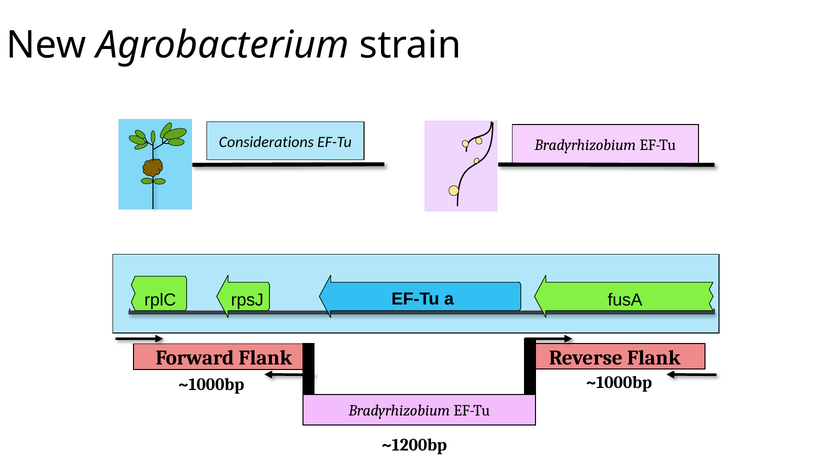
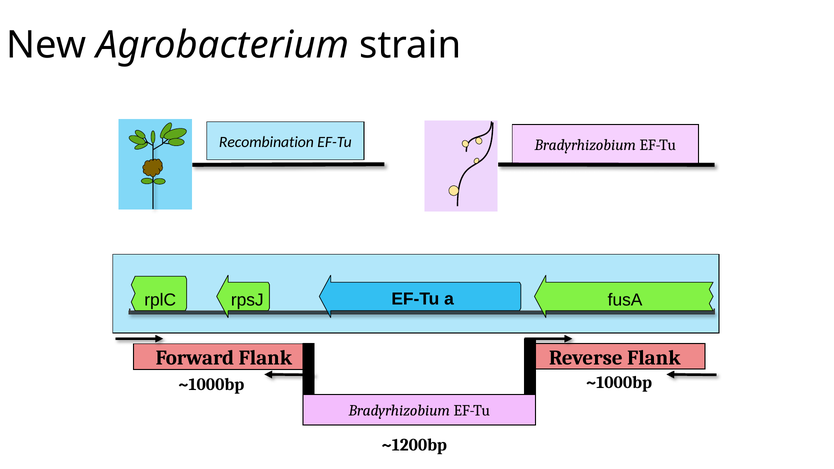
Considerations: Considerations -> Recombination
